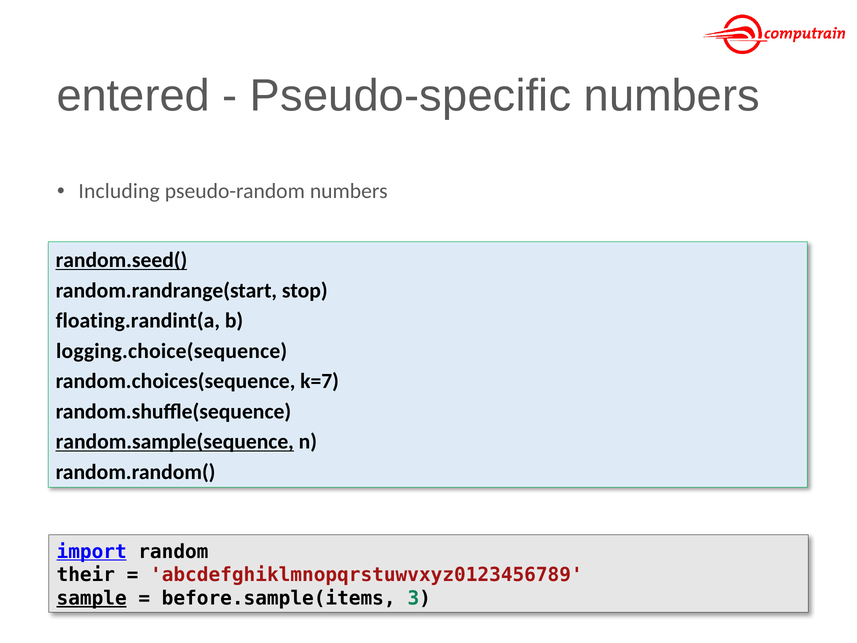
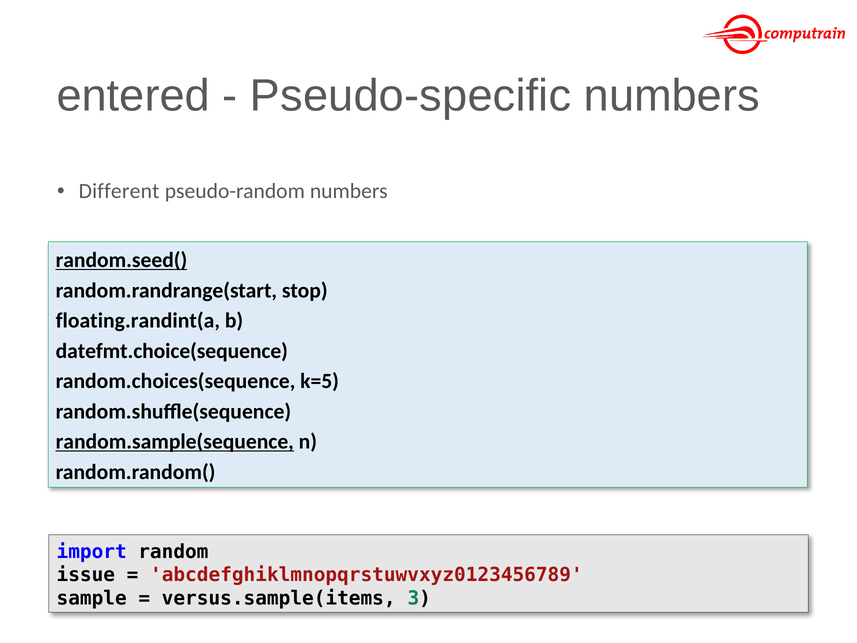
Including: Including -> Different
logging.choice(sequence: logging.choice(sequence -> datefmt.choice(sequence
k=7: k=7 -> k=5
import underline: present -> none
their: their -> issue
sample underline: present -> none
before.sample(items: before.sample(items -> versus.sample(items
